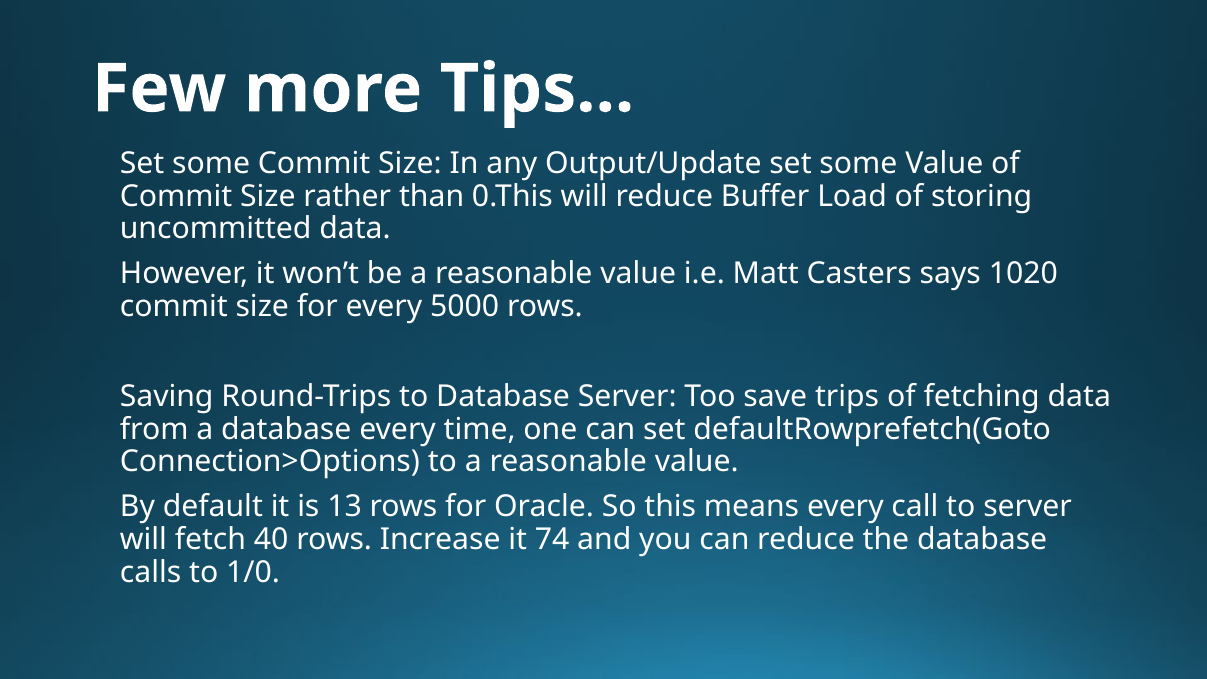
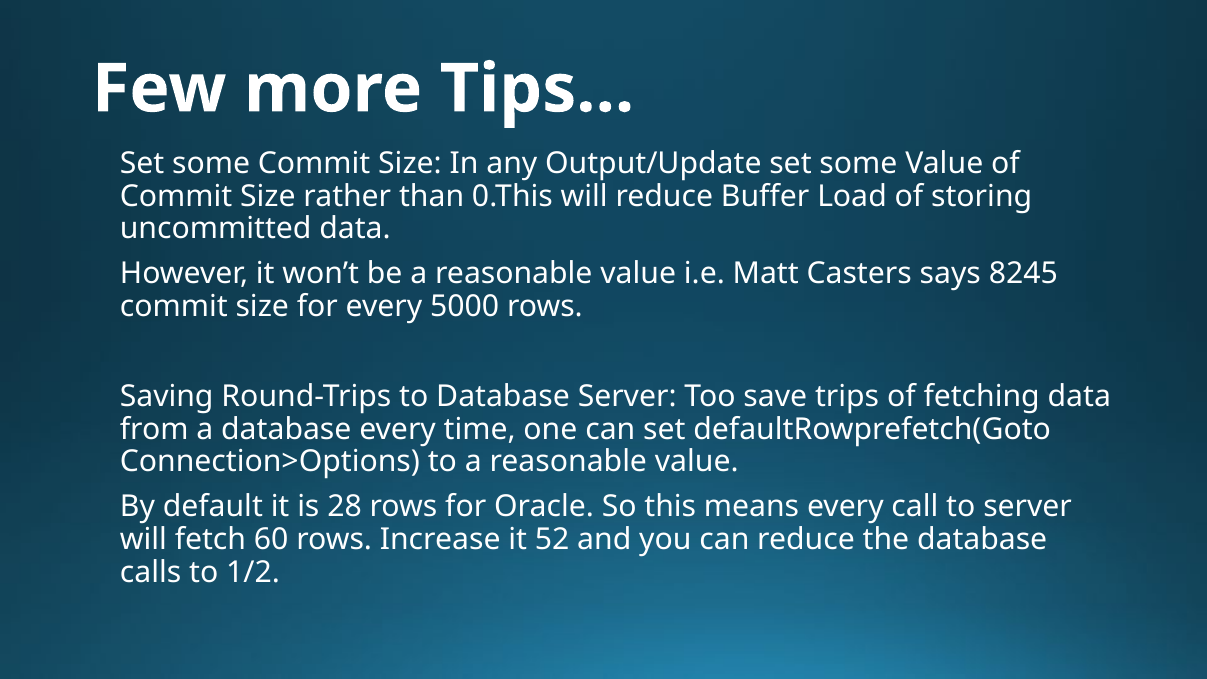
1020: 1020 -> 8245
13: 13 -> 28
40: 40 -> 60
74: 74 -> 52
1/0: 1/0 -> 1/2
